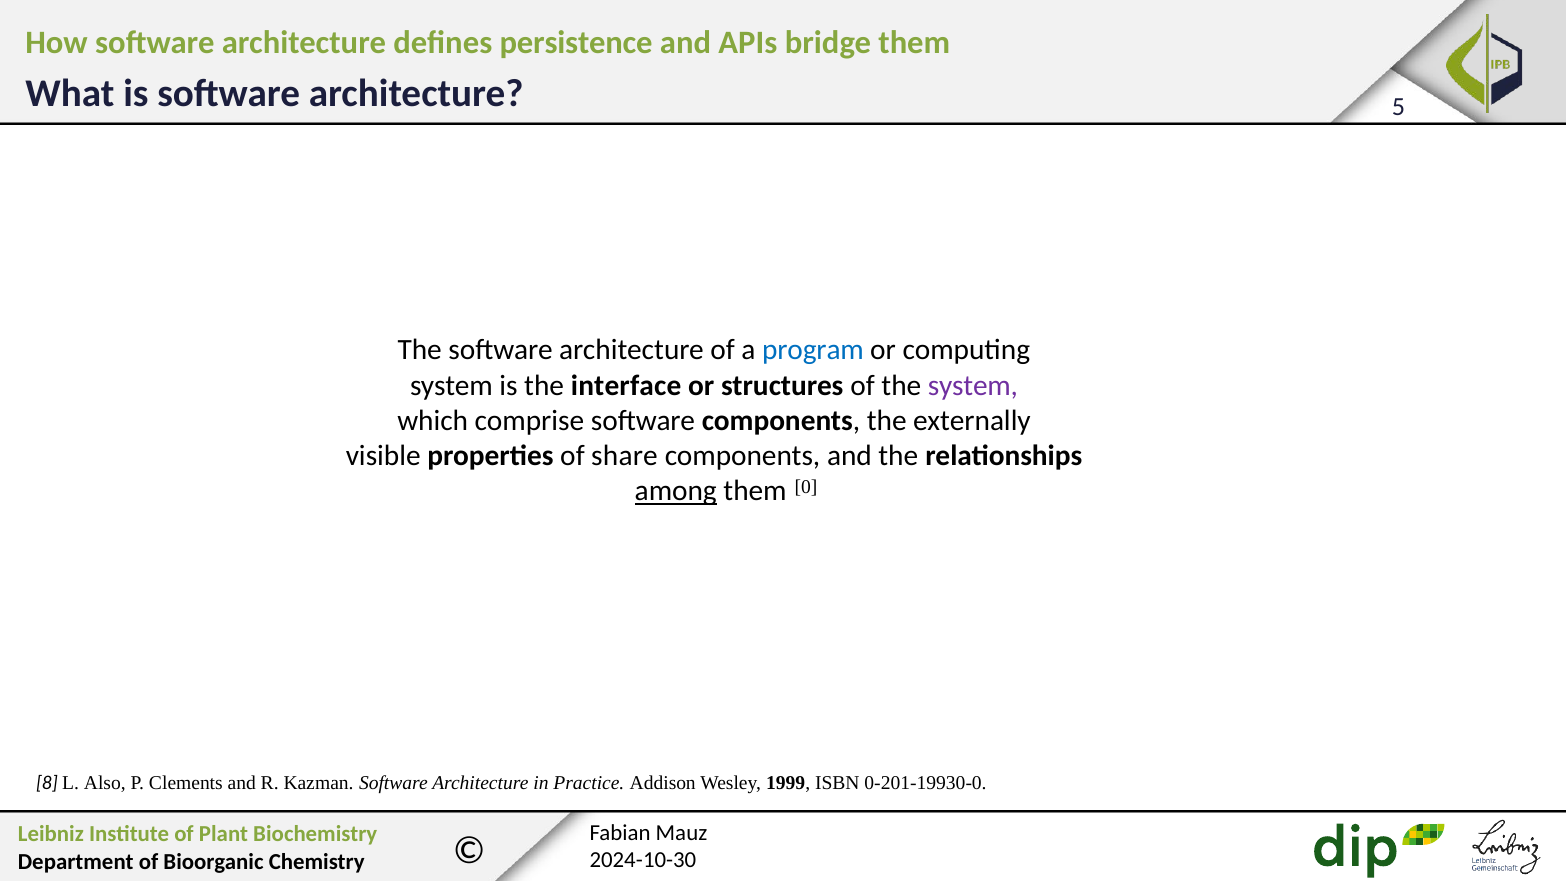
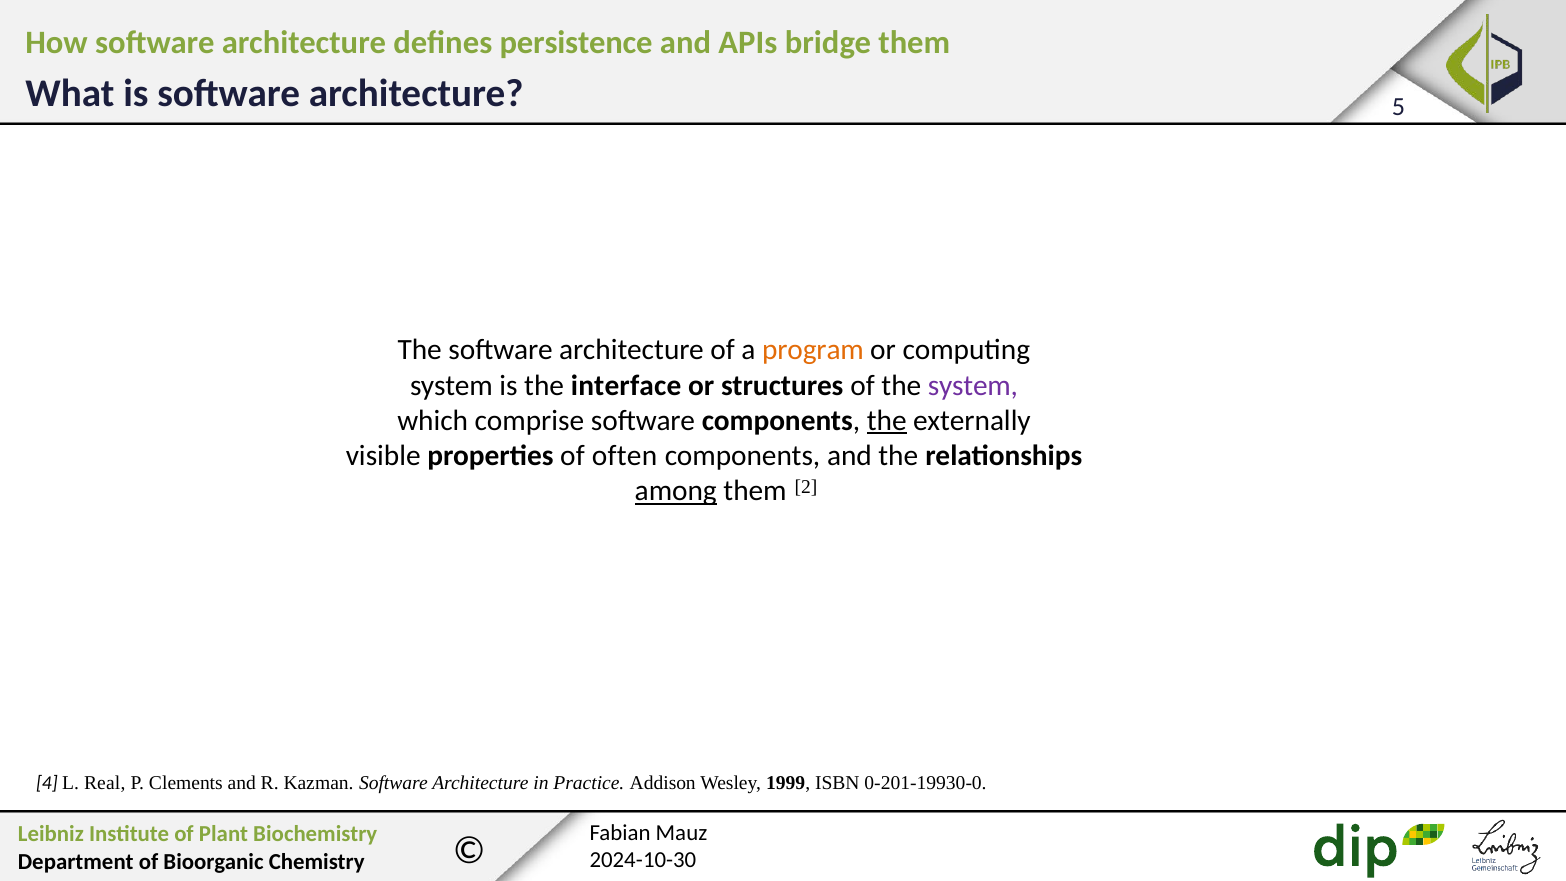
program colour: blue -> orange
the at (887, 421) underline: none -> present
share: share -> often
0: 0 -> 2
8: 8 -> 4
Also: Also -> Real
